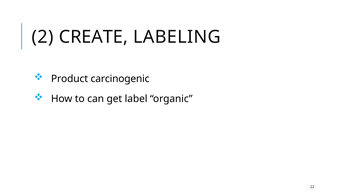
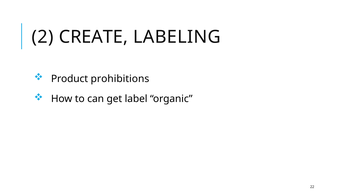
carcinogenic: carcinogenic -> prohibitions
